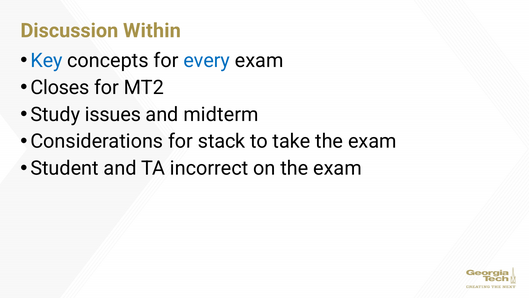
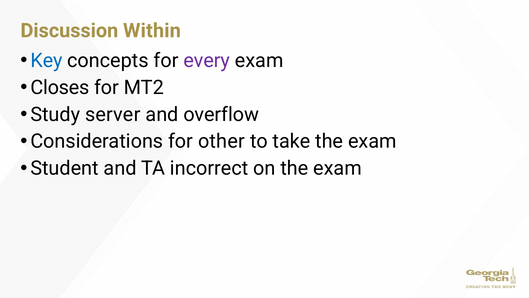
every colour: blue -> purple
issues: issues -> server
midterm: midterm -> overflow
stack: stack -> other
